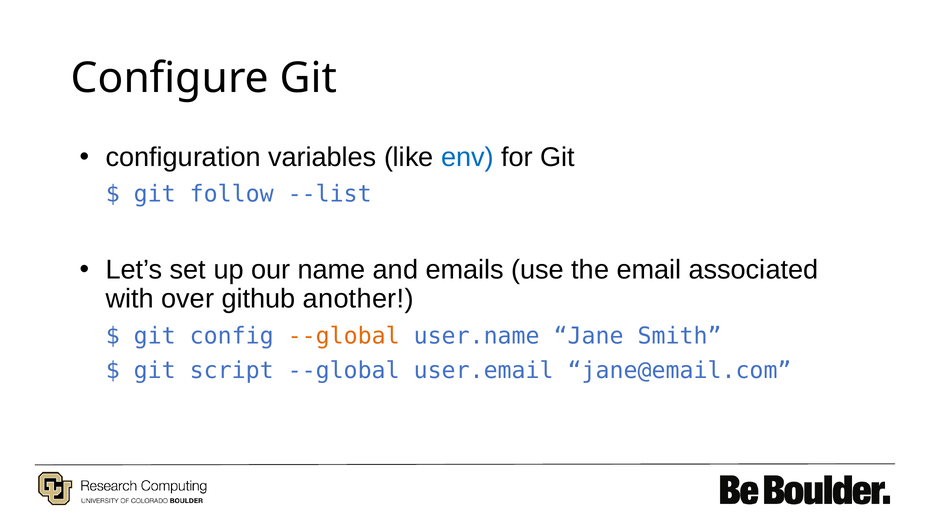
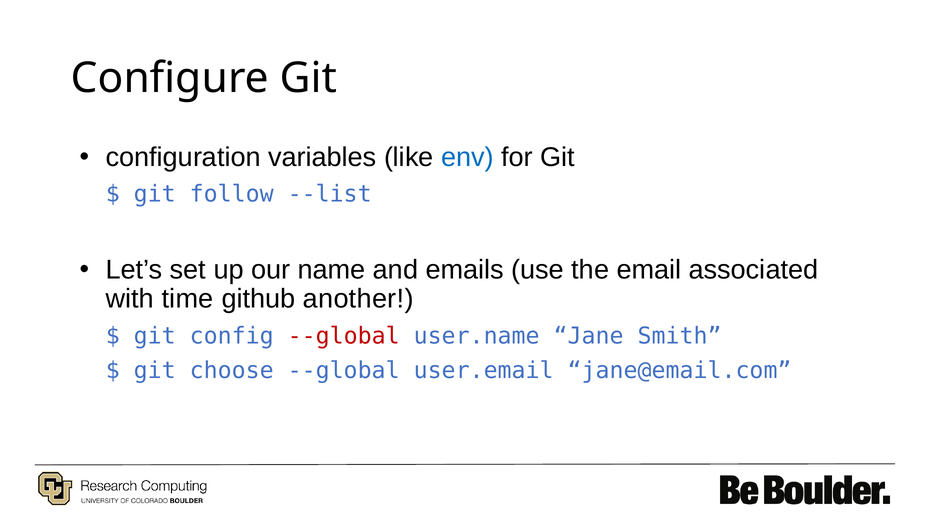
over: over -> time
--global at (344, 336) colour: orange -> red
script: script -> choose
